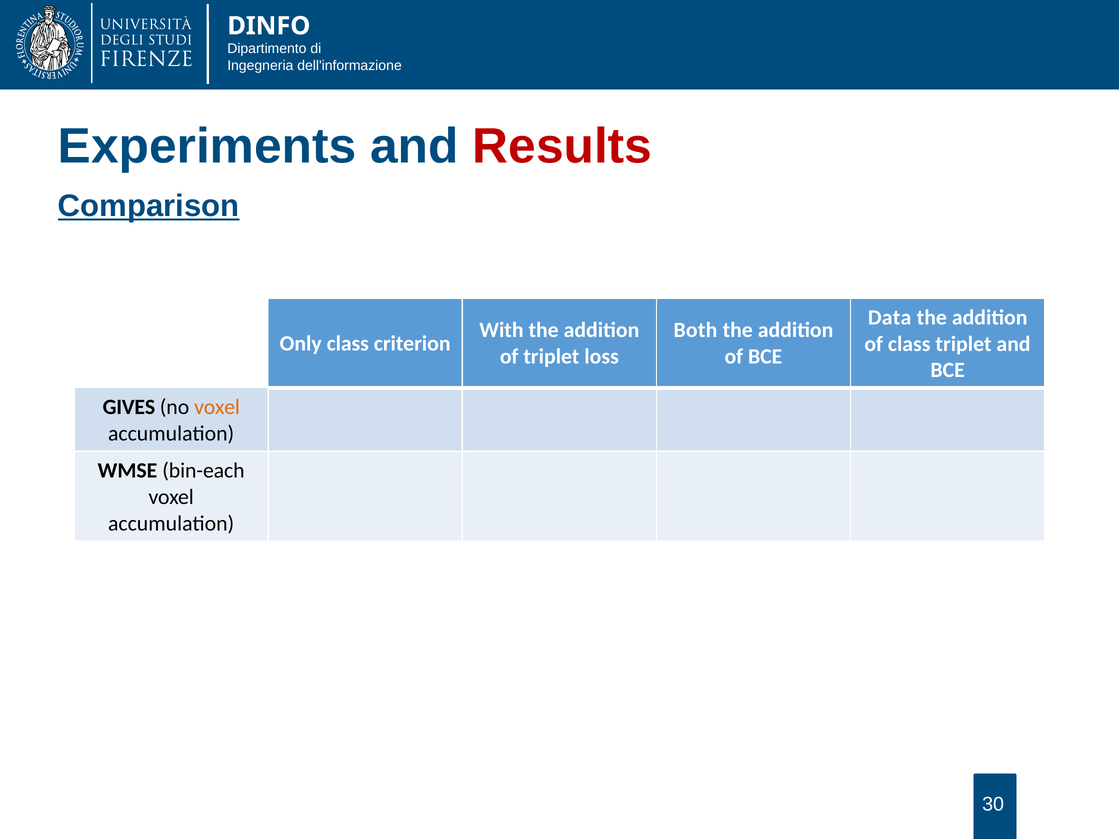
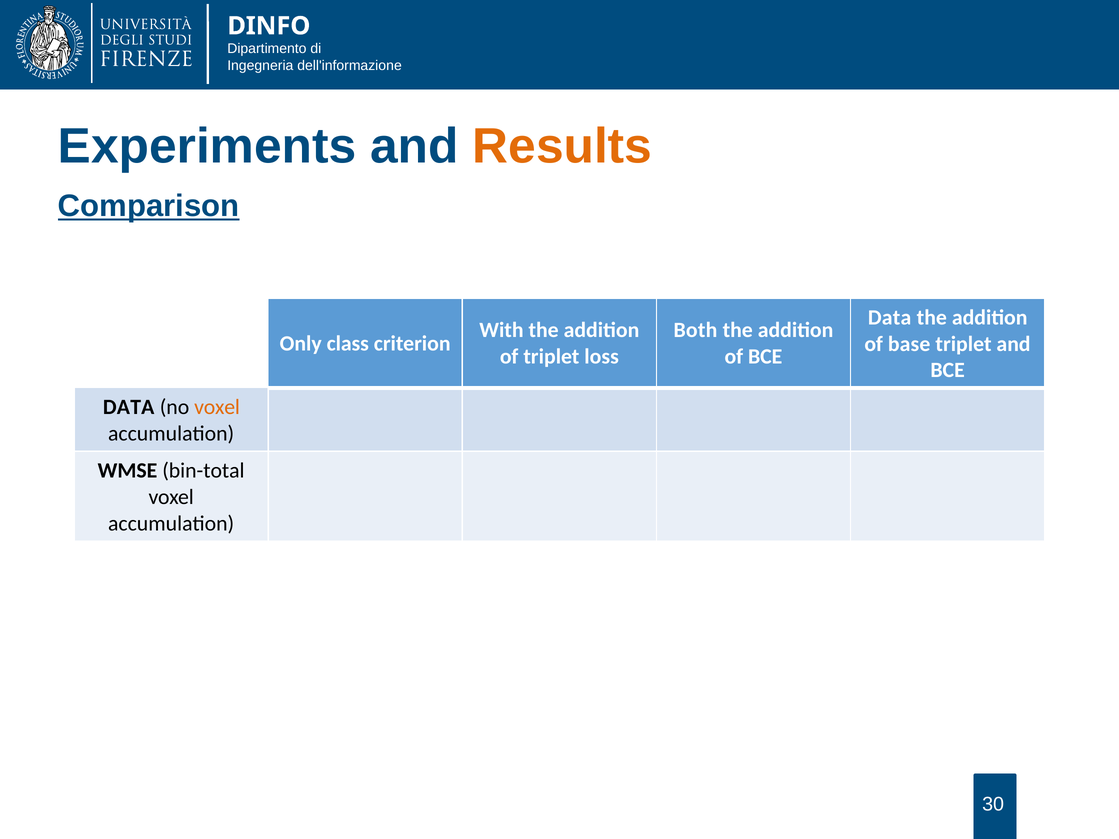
Results colour: red -> orange
of class: class -> base
GIVES at (129, 407): GIVES -> DATA
bin-each: bin-each -> bin-total
